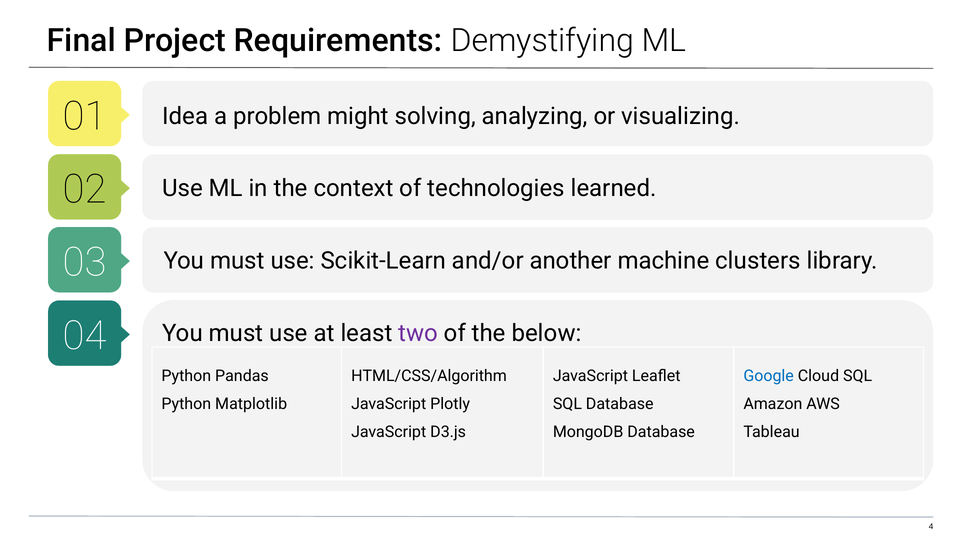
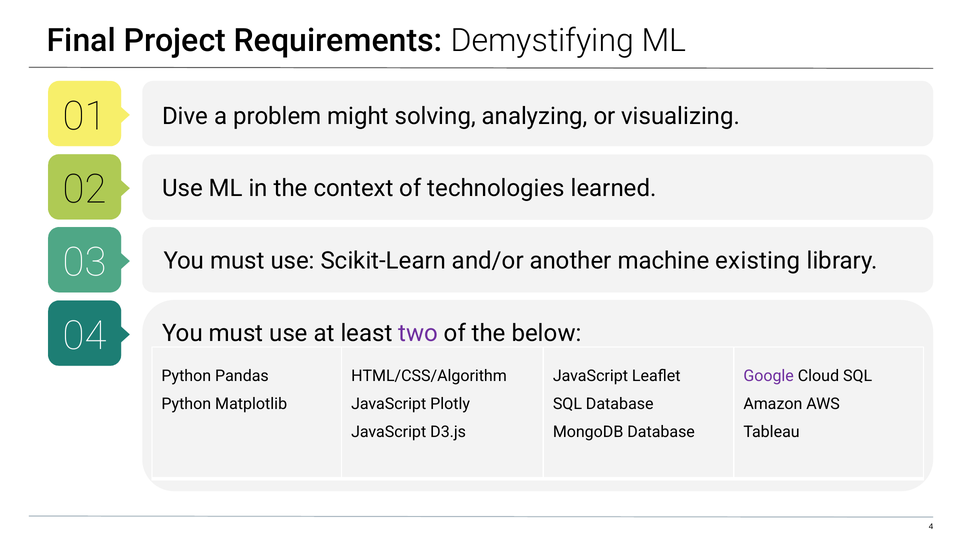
Idea: Idea -> Dive
clusters: clusters -> existing
Google colour: blue -> purple
